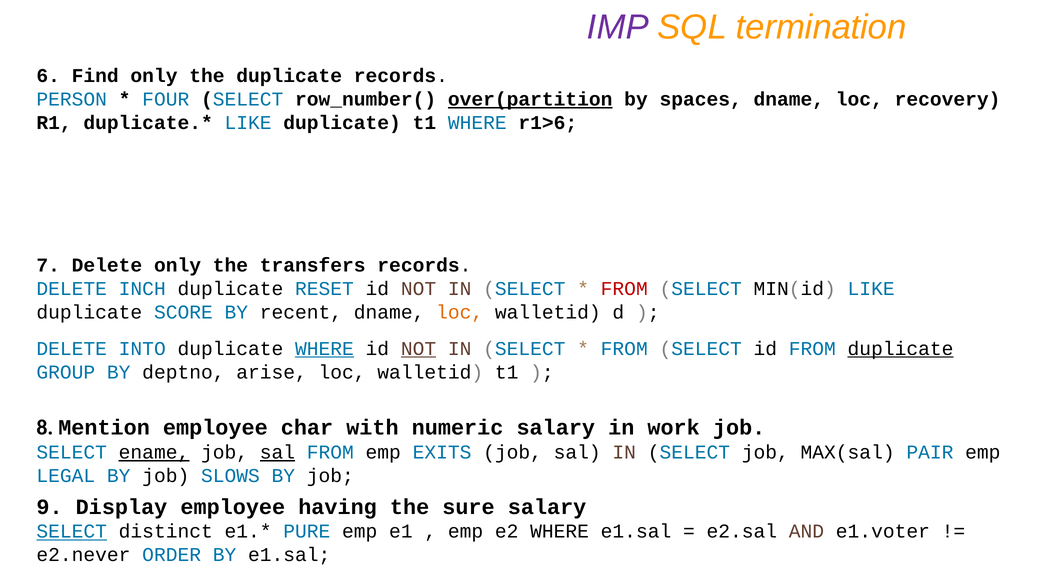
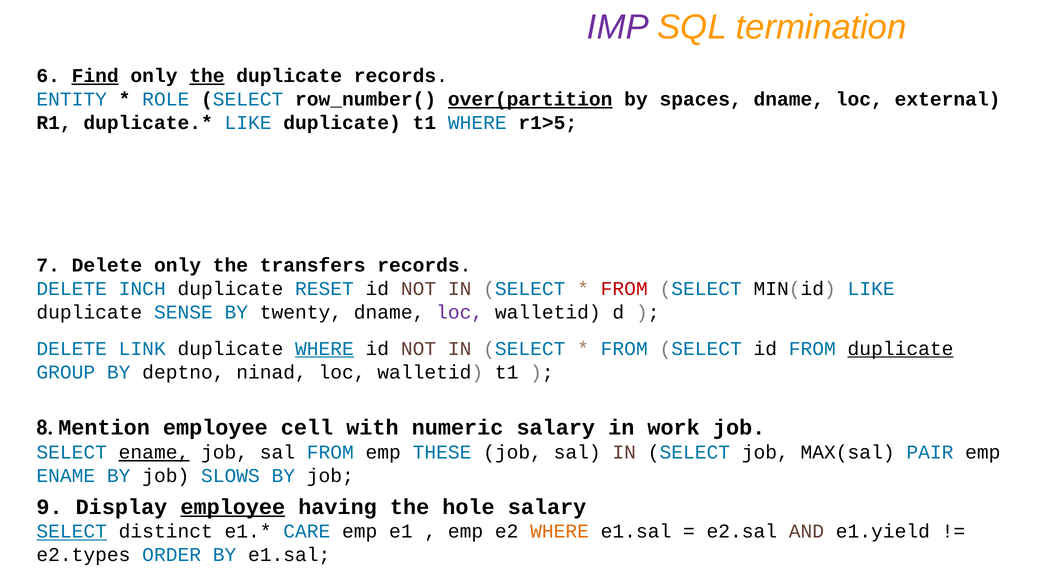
Find underline: none -> present
the at (207, 76) underline: none -> present
PERSON: PERSON -> ENTITY
FOUR: FOUR -> ROLE
recovery: recovery -> external
r1>6: r1>6 -> r1>5
SCORE: SCORE -> SENSE
recent: recent -> twenty
loc at (460, 312) colour: orange -> purple
INTO: INTO -> LINK
NOT at (419, 349) underline: present -> none
arise: arise -> ninad
char: char -> cell
sal at (277, 452) underline: present -> none
EXITS: EXITS -> THESE
LEGAL at (66, 476): LEGAL -> ENAME
employee at (233, 507) underline: none -> present
sure: sure -> hole
PURE: PURE -> CARE
WHERE at (560, 531) colour: black -> orange
e1.voter: e1.voter -> e1.yield
e2.never: e2.never -> e2.types
